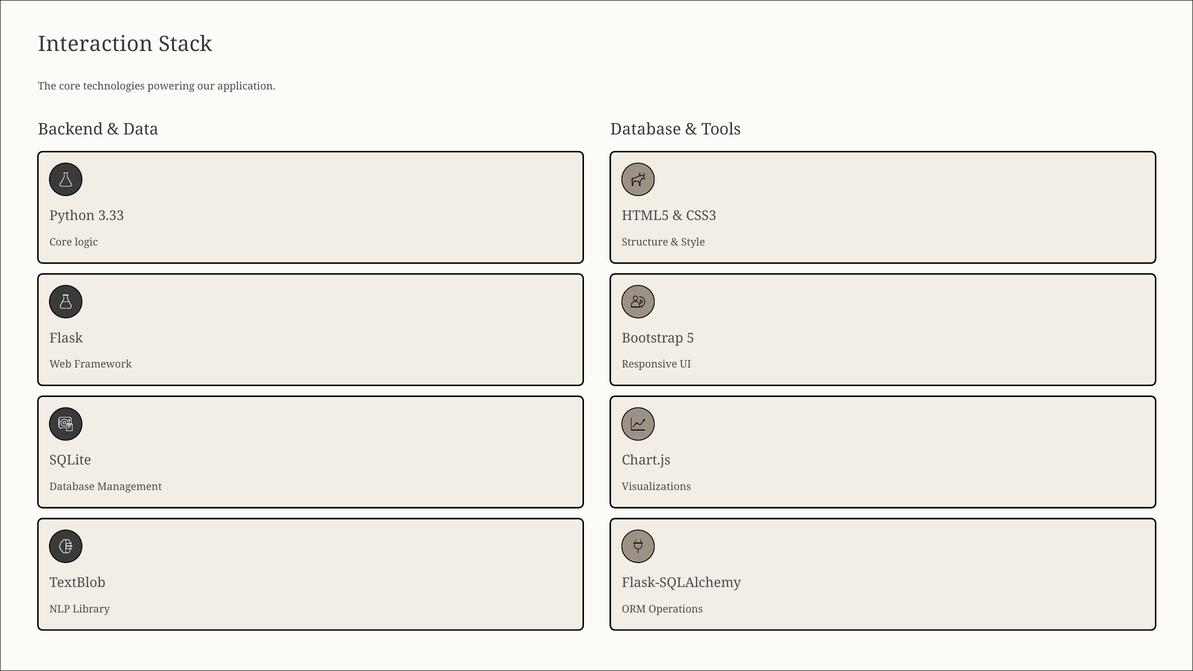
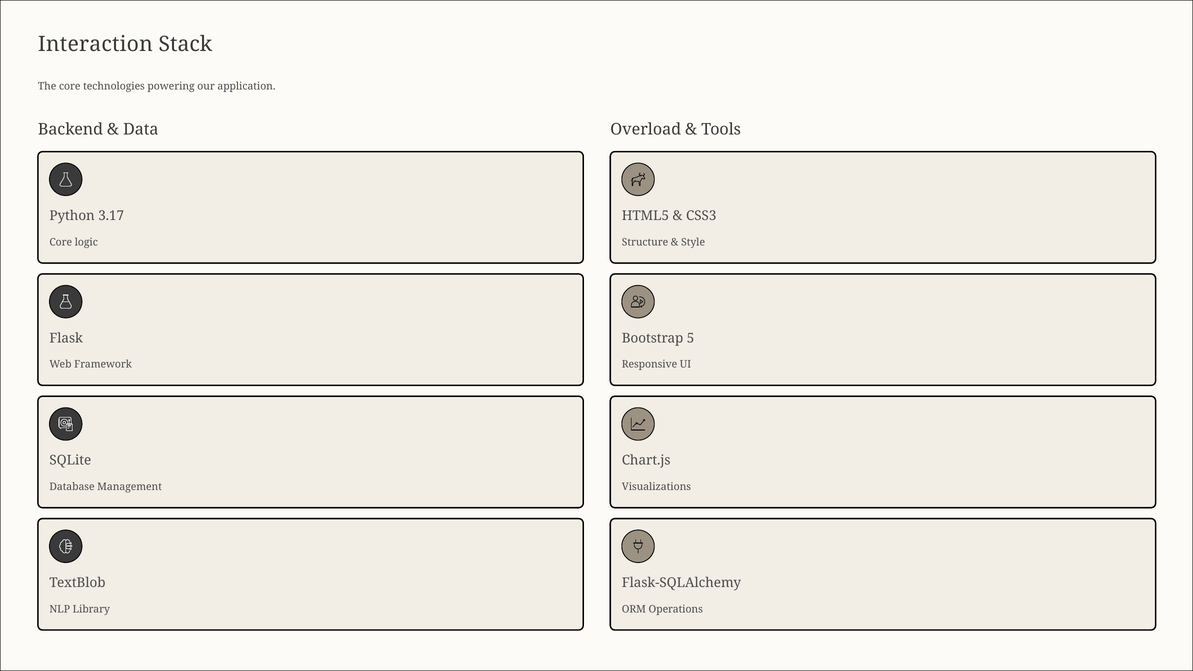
Database at (646, 129): Database -> Overload
3.33: 3.33 -> 3.17
